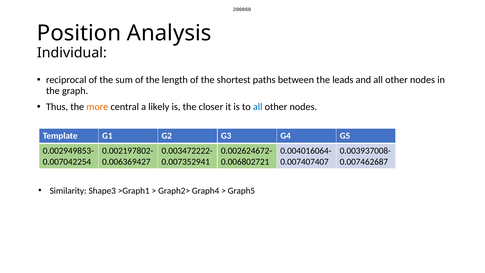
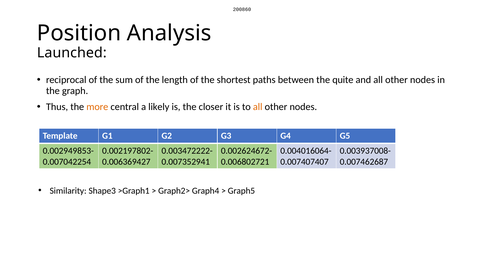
Individual: Individual -> Launched
leads: leads -> quite
all at (258, 107) colour: blue -> orange
